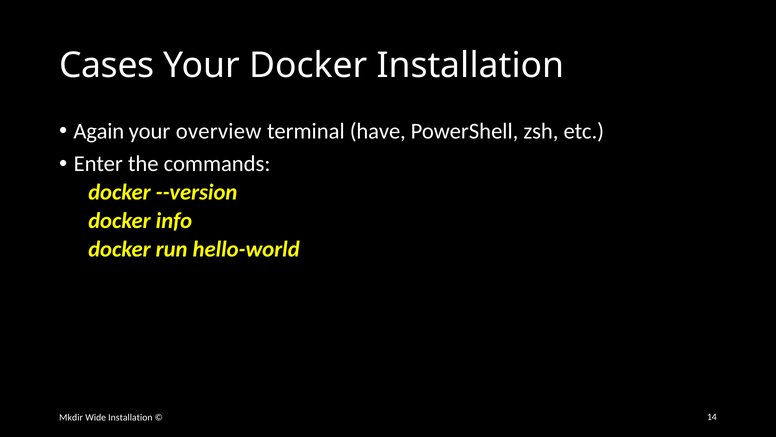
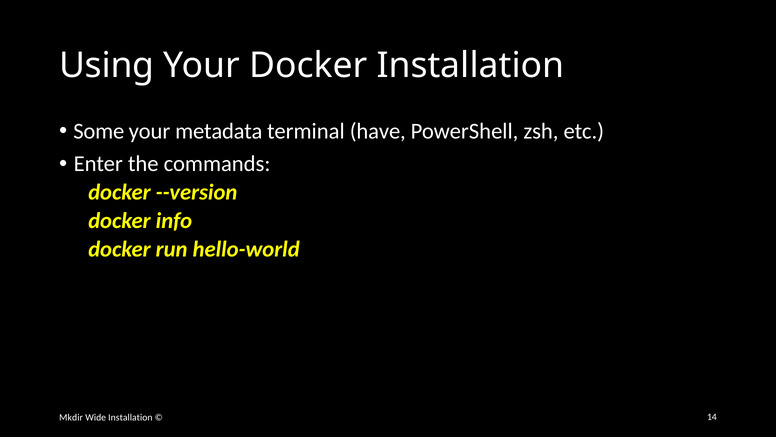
Cases: Cases -> Using
Again: Again -> Some
overview: overview -> metadata
